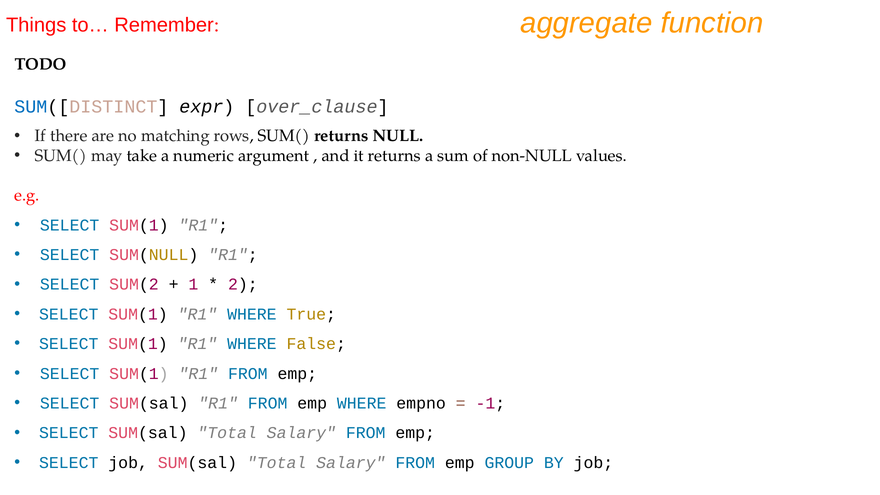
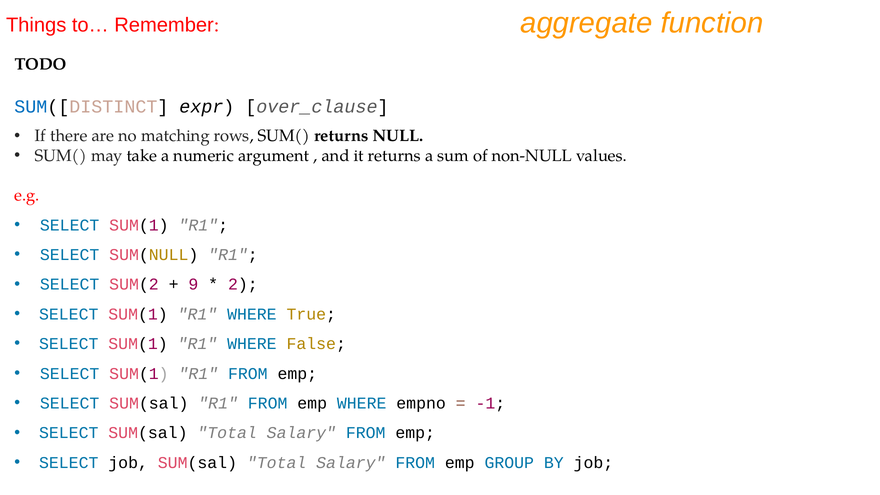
1: 1 -> 9
